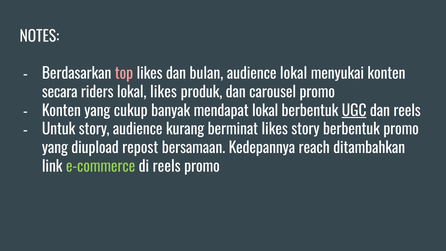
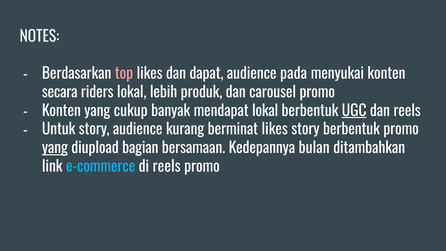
bulan: bulan -> dapat
audience lokal: lokal -> pada
lokal likes: likes -> lebih
yang at (55, 148) underline: none -> present
repost: repost -> bagian
reach: reach -> bulan
e-commerce colour: light green -> light blue
